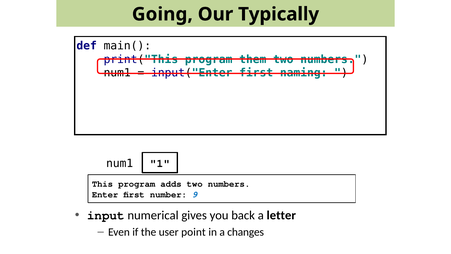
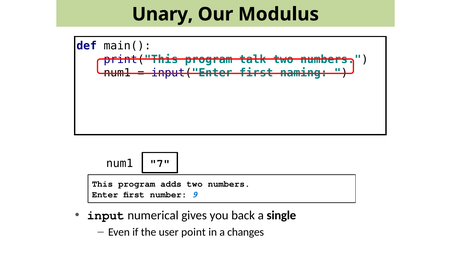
Going: Going -> Unary
Typically: Typically -> Modulus
them: them -> talk
1: 1 -> 7
letter: letter -> single
